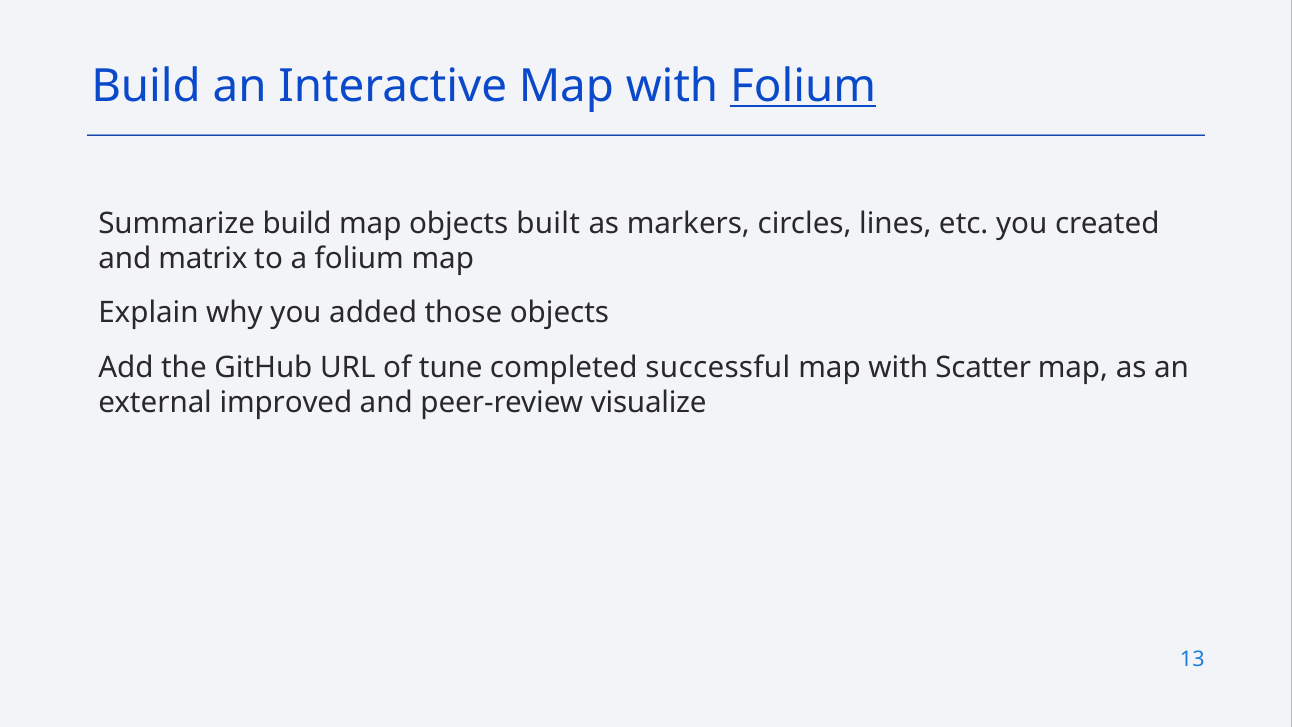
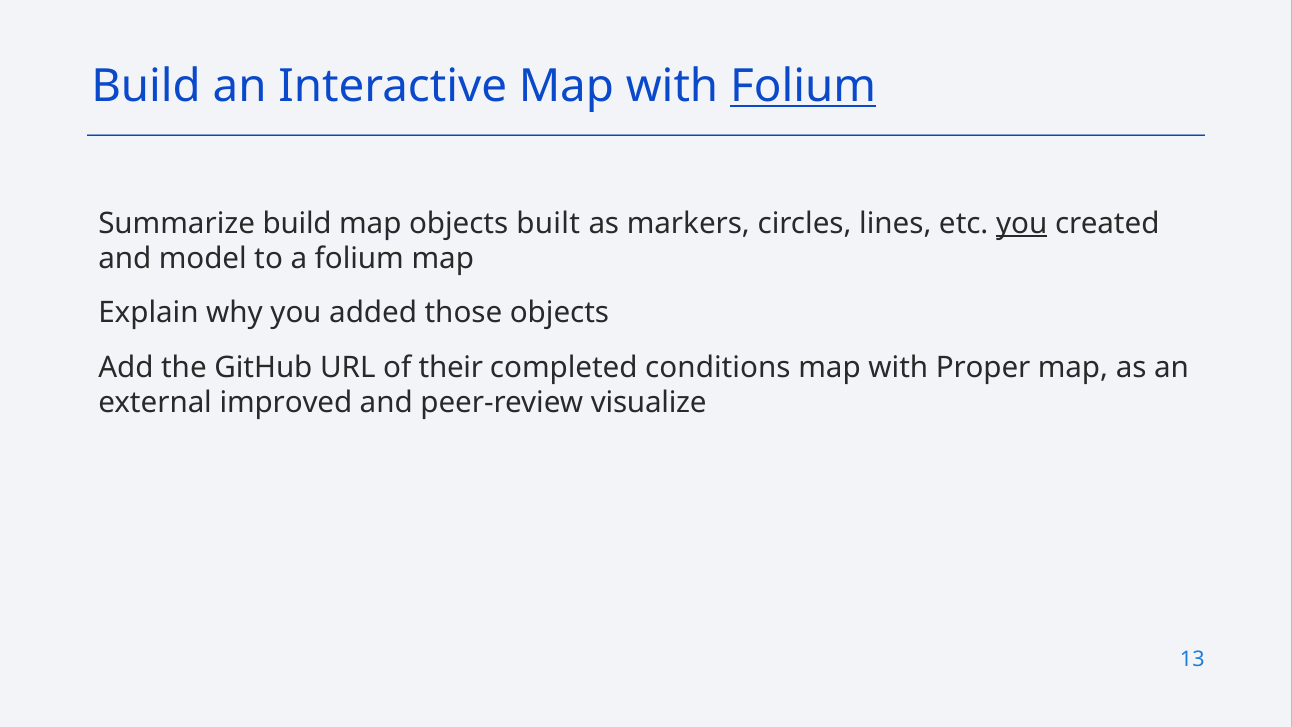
you at (1022, 223) underline: none -> present
matrix: matrix -> model
tune: tune -> their
successful: successful -> conditions
Scatter: Scatter -> Proper
